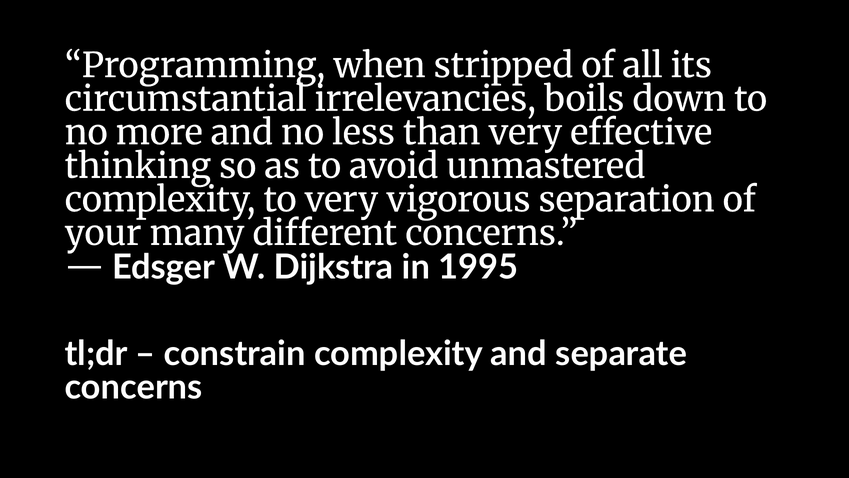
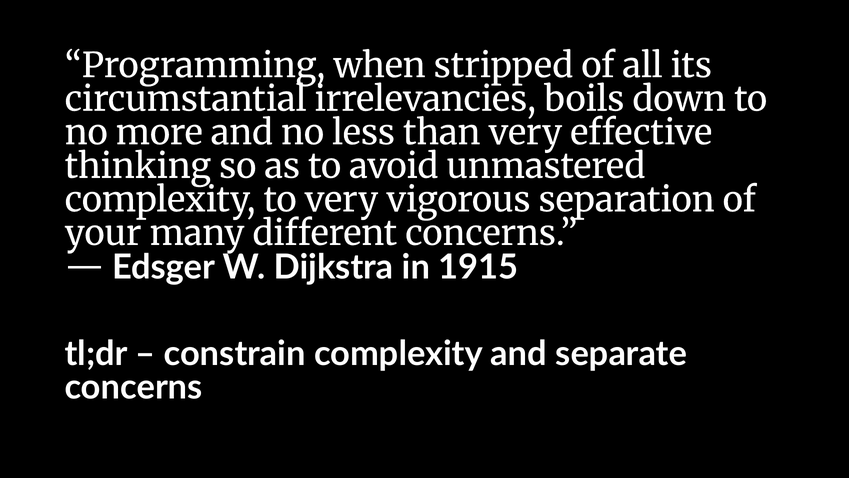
1995: 1995 -> 1915
